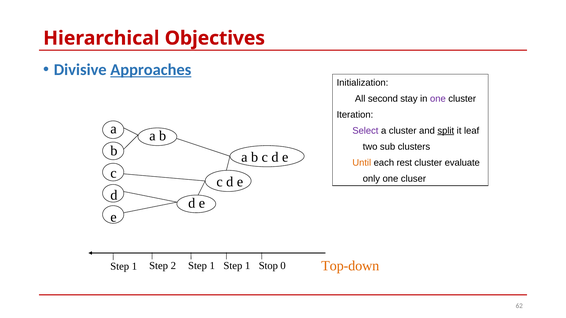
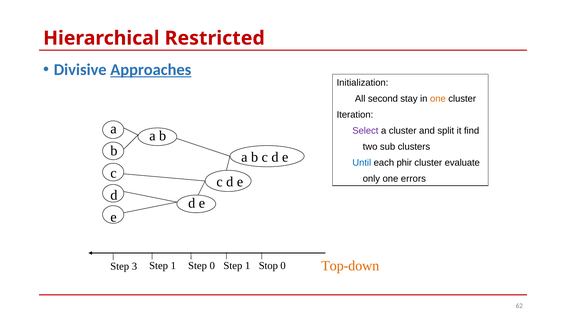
Objectives: Objectives -> Restricted
one at (438, 99) colour: purple -> orange
split underline: present -> none
leaf: leaf -> find
Until colour: orange -> blue
rest: rest -> phir
cluser: cluser -> errors
1 at (134, 267): 1 -> 3
2 at (173, 266): 2 -> 1
1 at (212, 266): 1 -> 0
